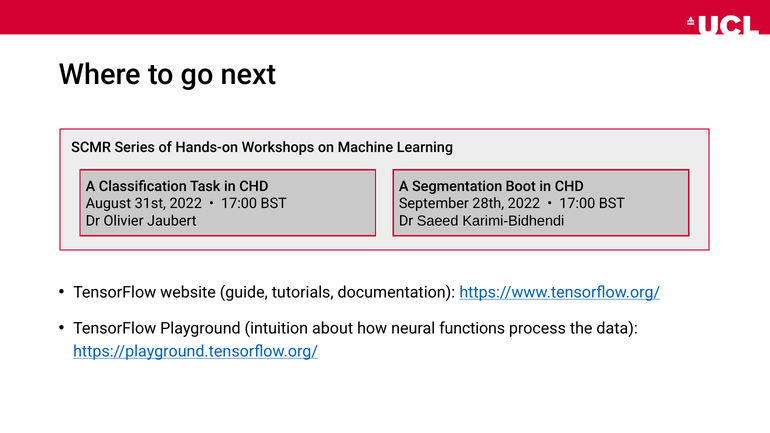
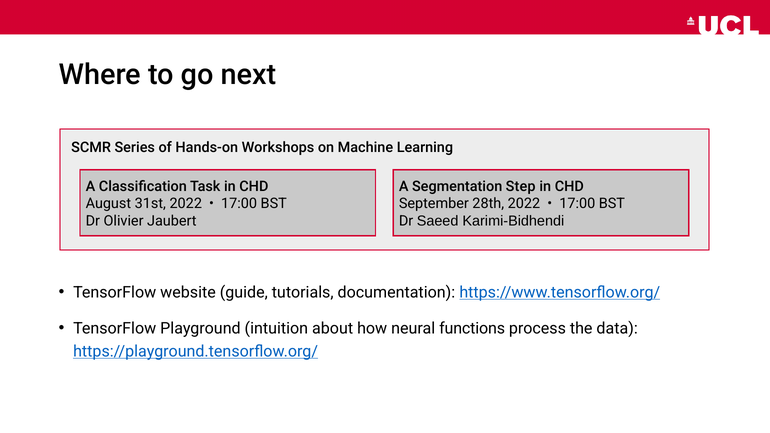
Boot: Boot -> Step
